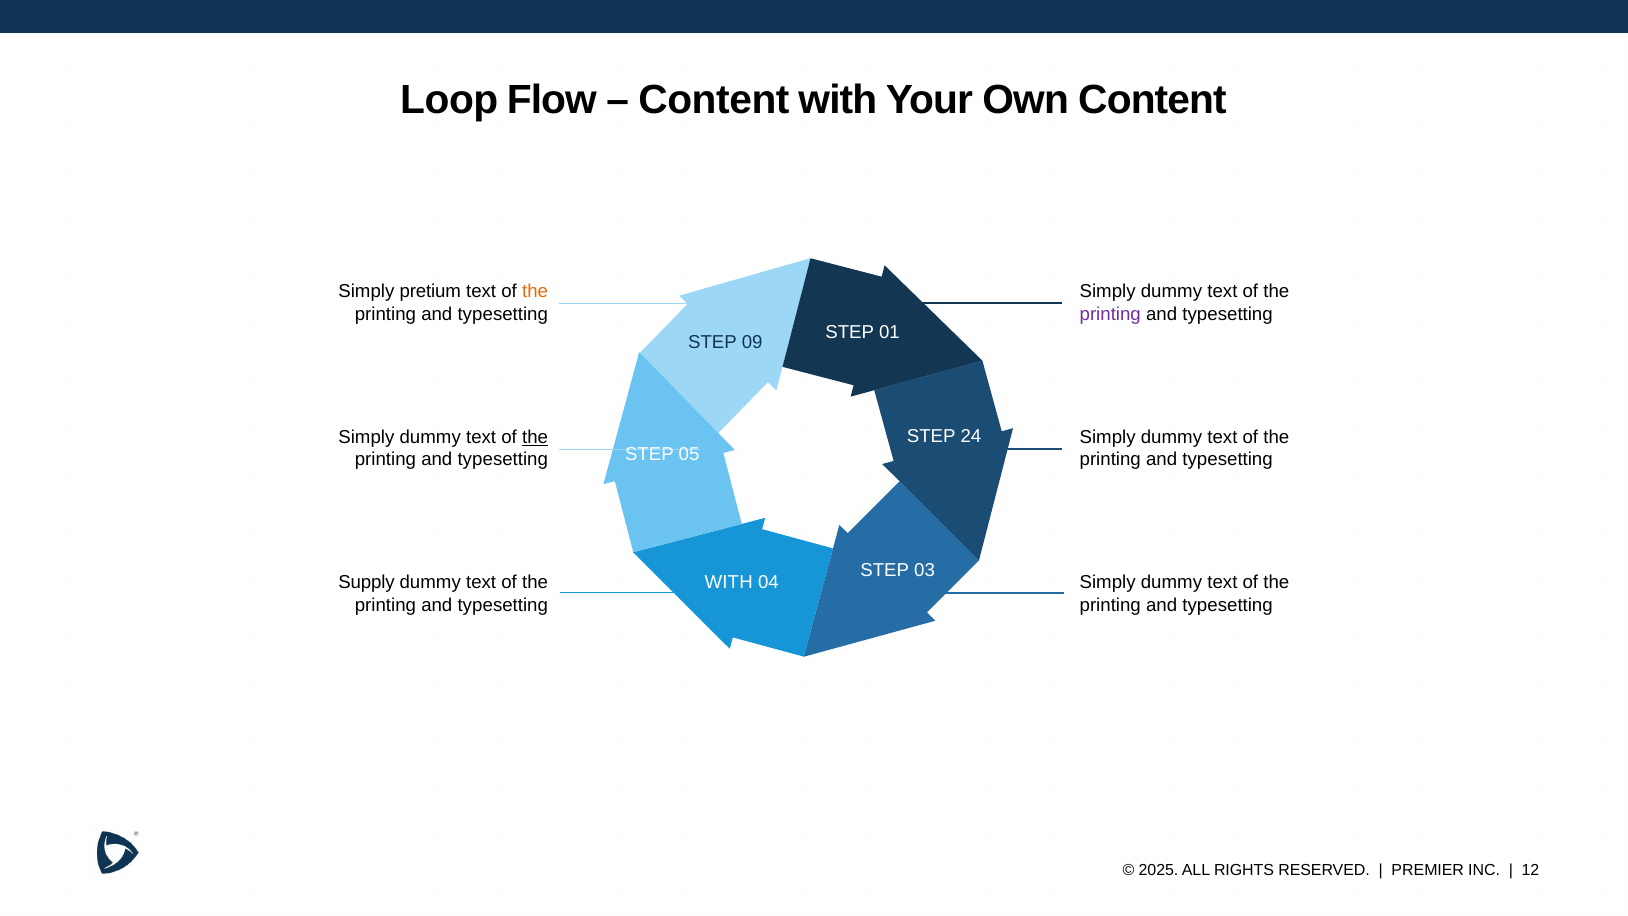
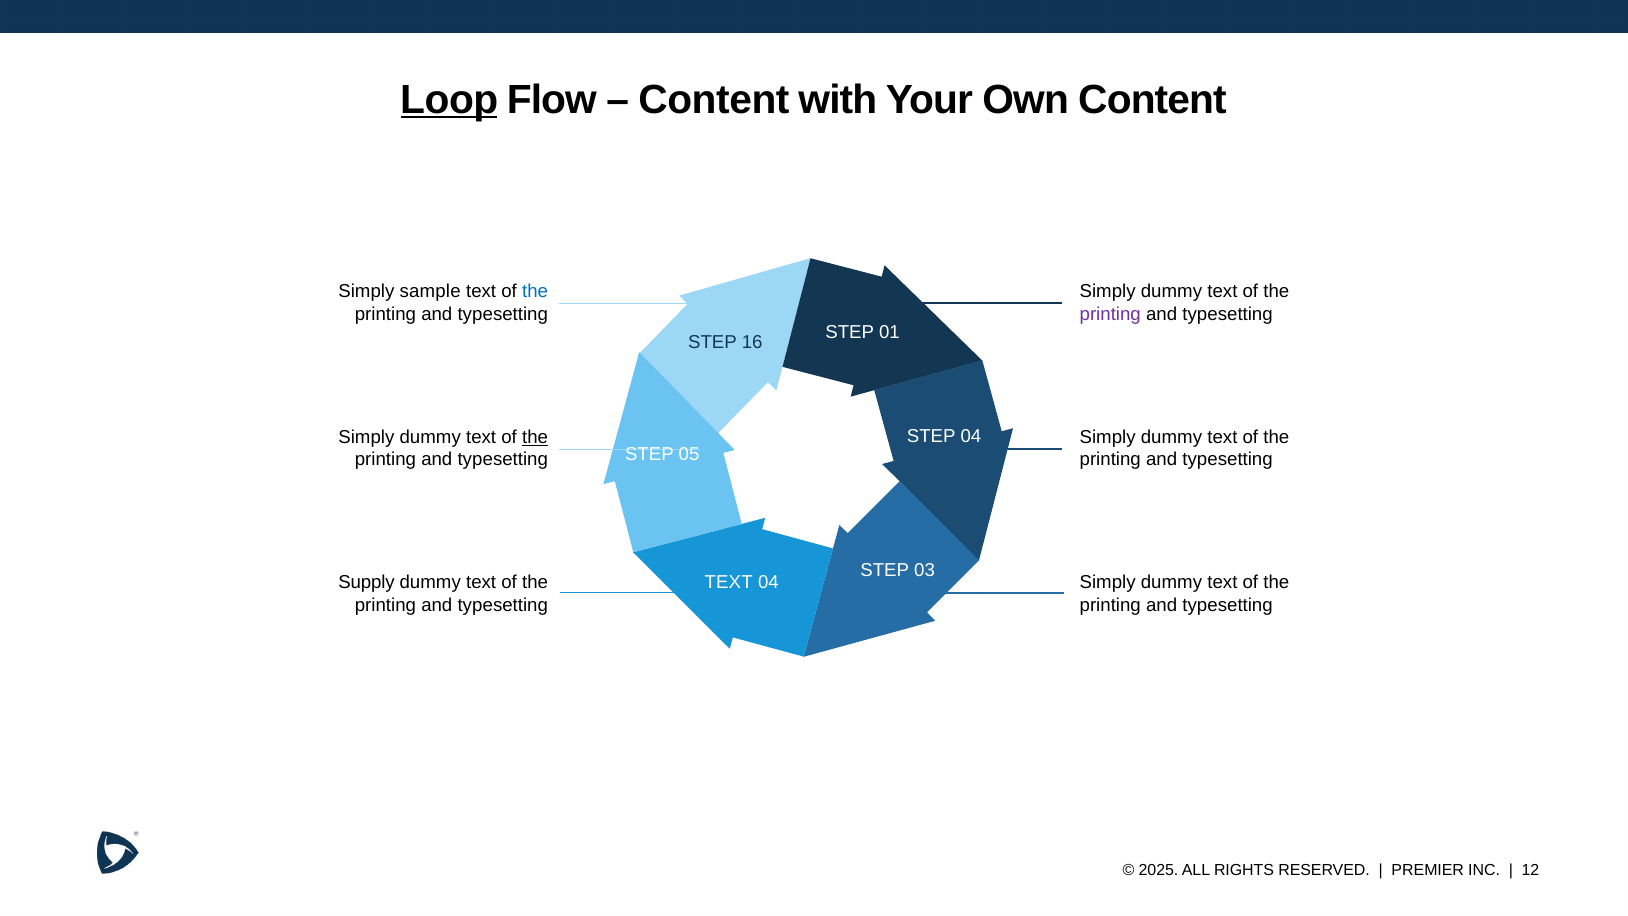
Loop underline: none -> present
pretium: pretium -> sample
the at (535, 292) colour: orange -> blue
09: 09 -> 16
STEP 24: 24 -> 04
WITH at (729, 582): WITH -> TEXT
